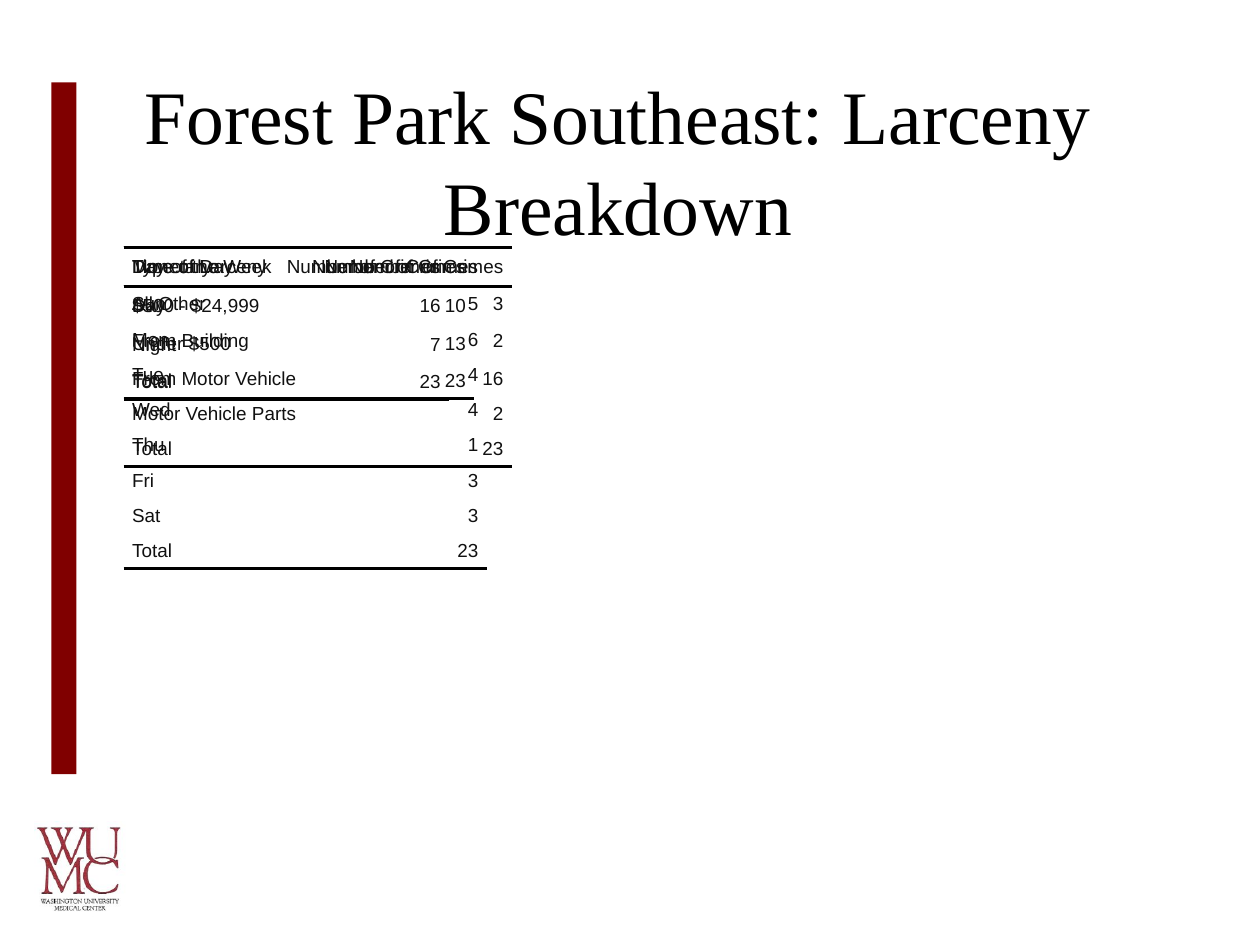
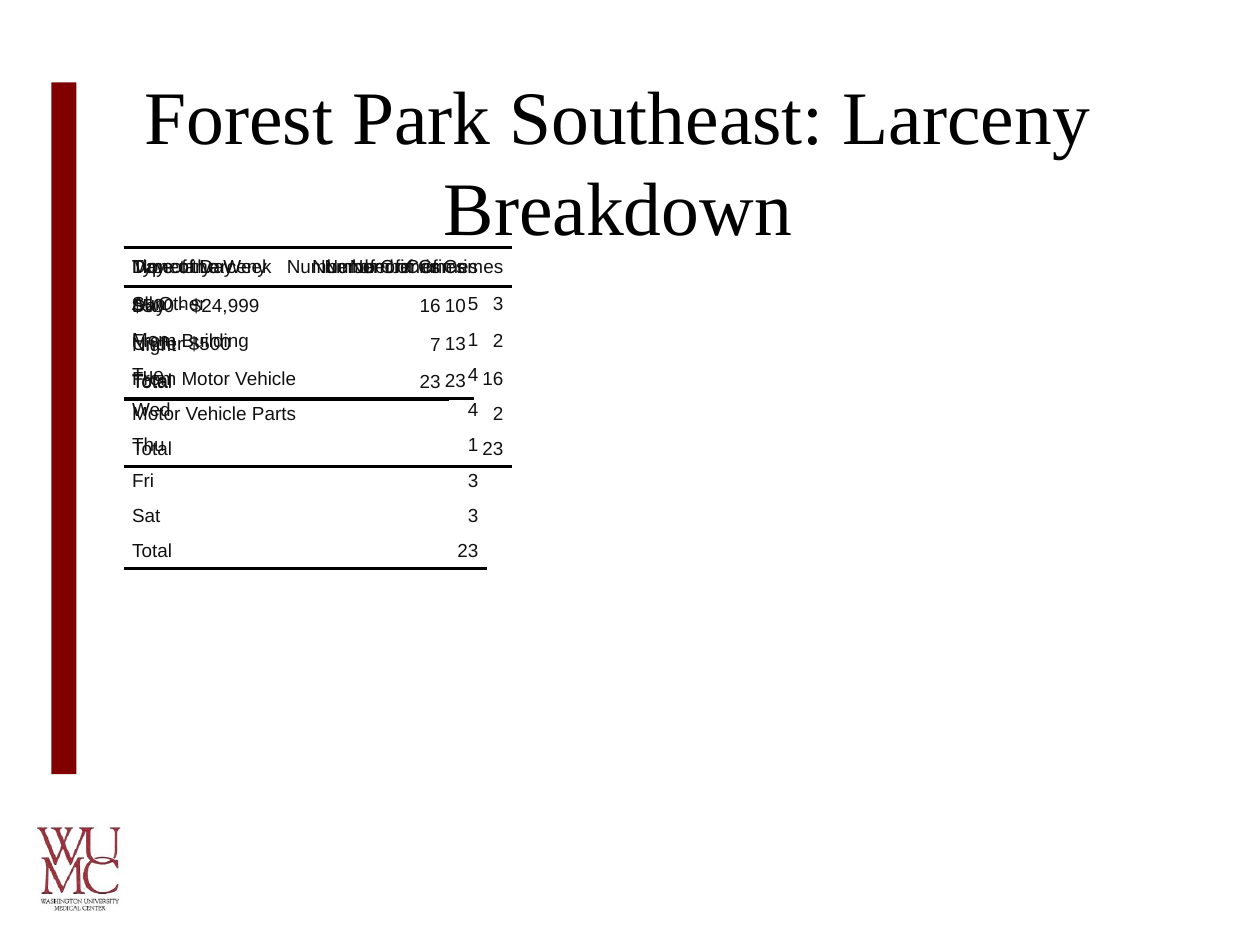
6 at (473, 340): 6 -> 1
